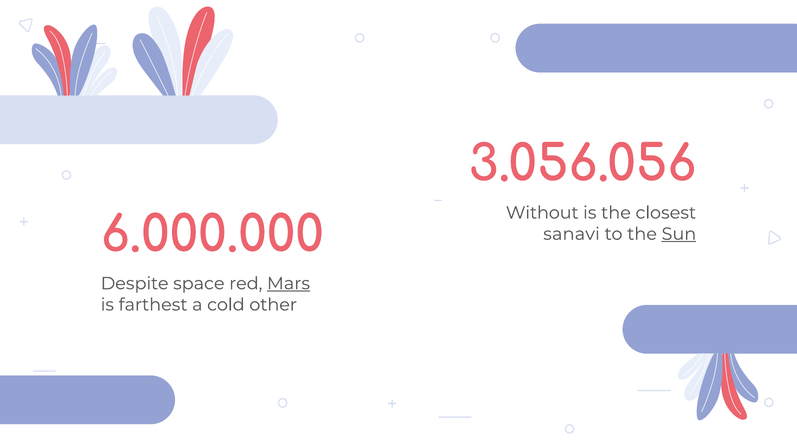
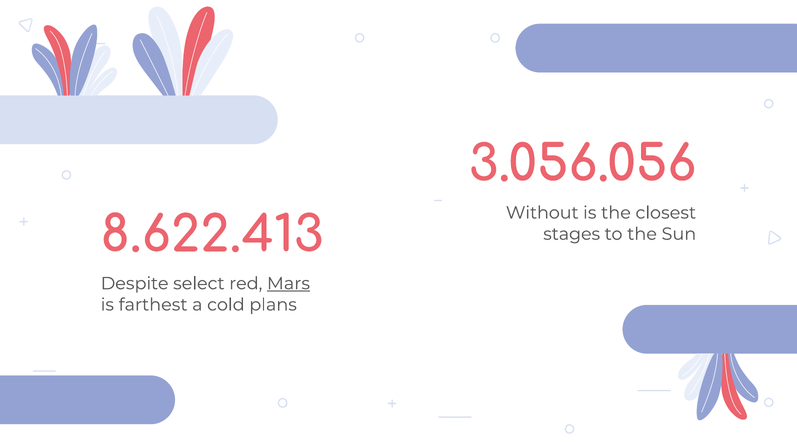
6.000.000: 6.000.000 -> 8.622.413
sanavi: sanavi -> stages
Sun underline: present -> none
space: space -> select
other: other -> plans
